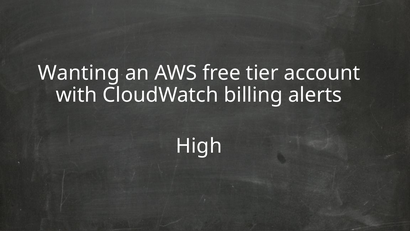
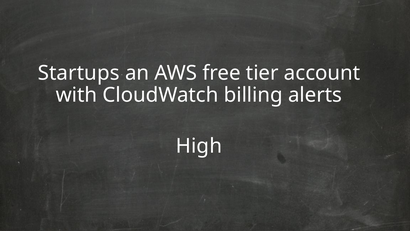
Wanting: Wanting -> Startups
